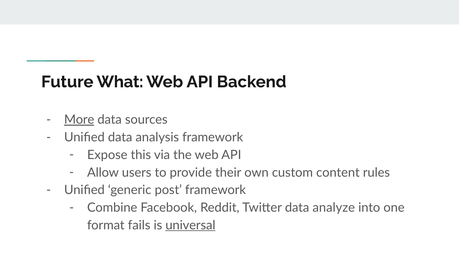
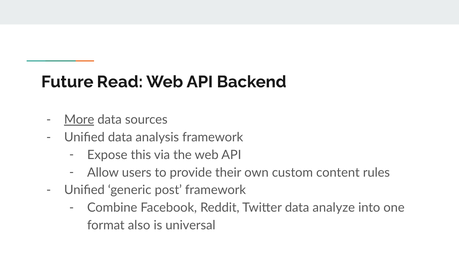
What: What -> Read
fails: fails -> also
universal underline: present -> none
